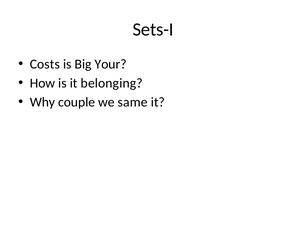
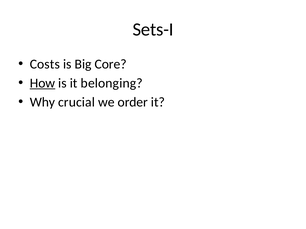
Your: Your -> Core
How underline: none -> present
couple: couple -> crucial
same: same -> order
